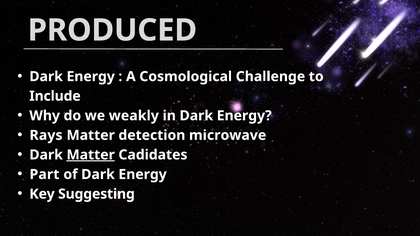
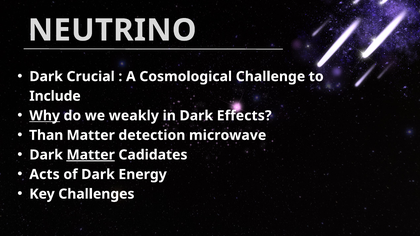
PRODUCED: PRODUCED -> NEUTRINO
Energy at (91, 77): Energy -> Crucial
Why underline: none -> present
in Dark Energy: Energy -> Effects
Rays: Rays -> Than
Part: Part -> Acts
Suggesting: Suggesting -> Challenges
